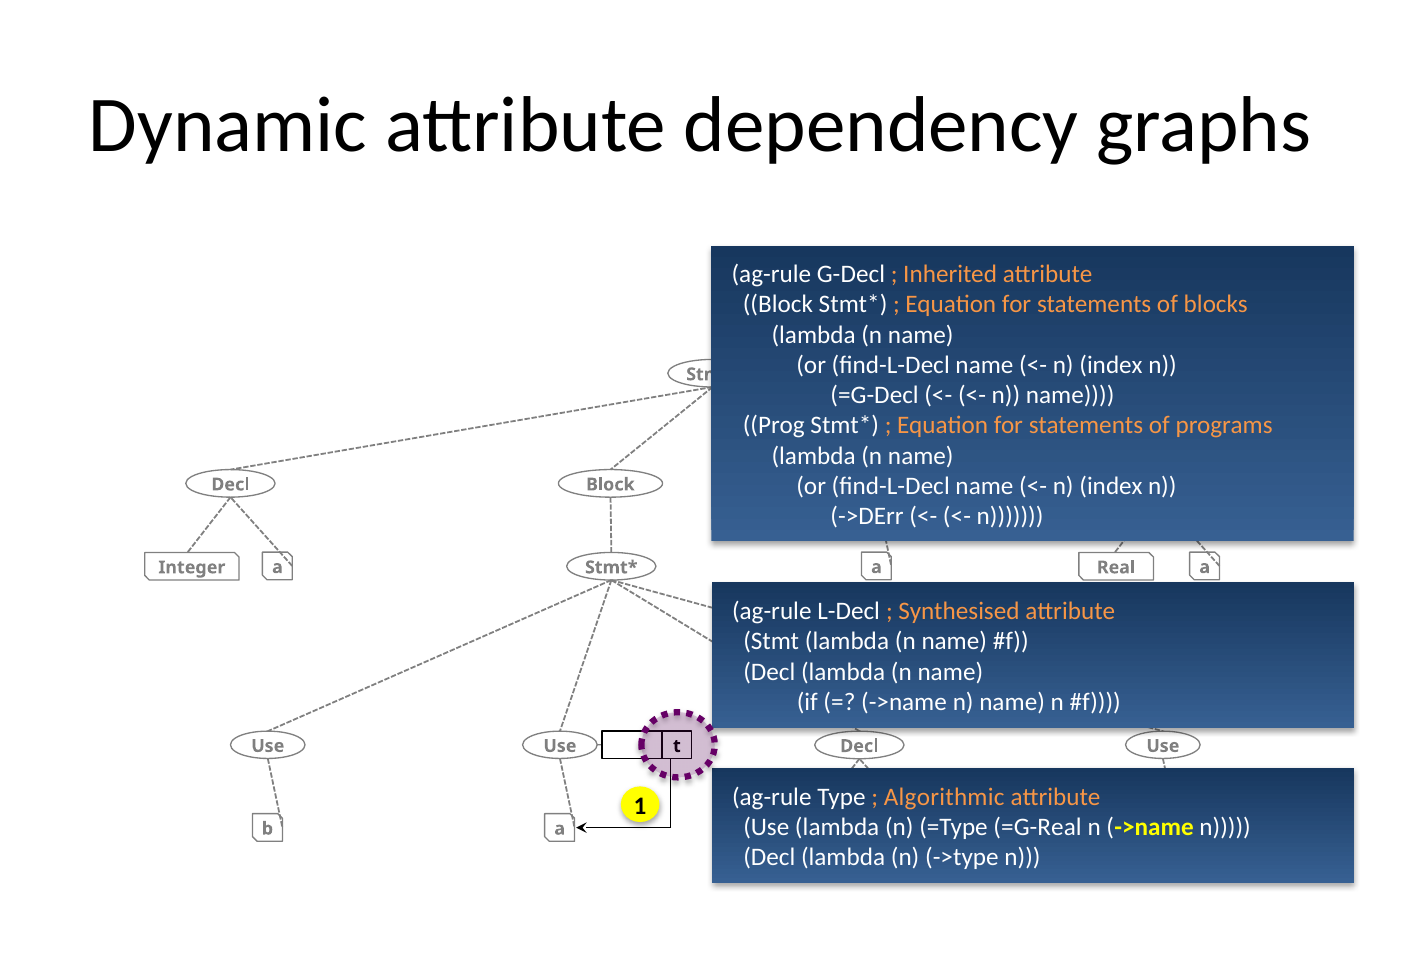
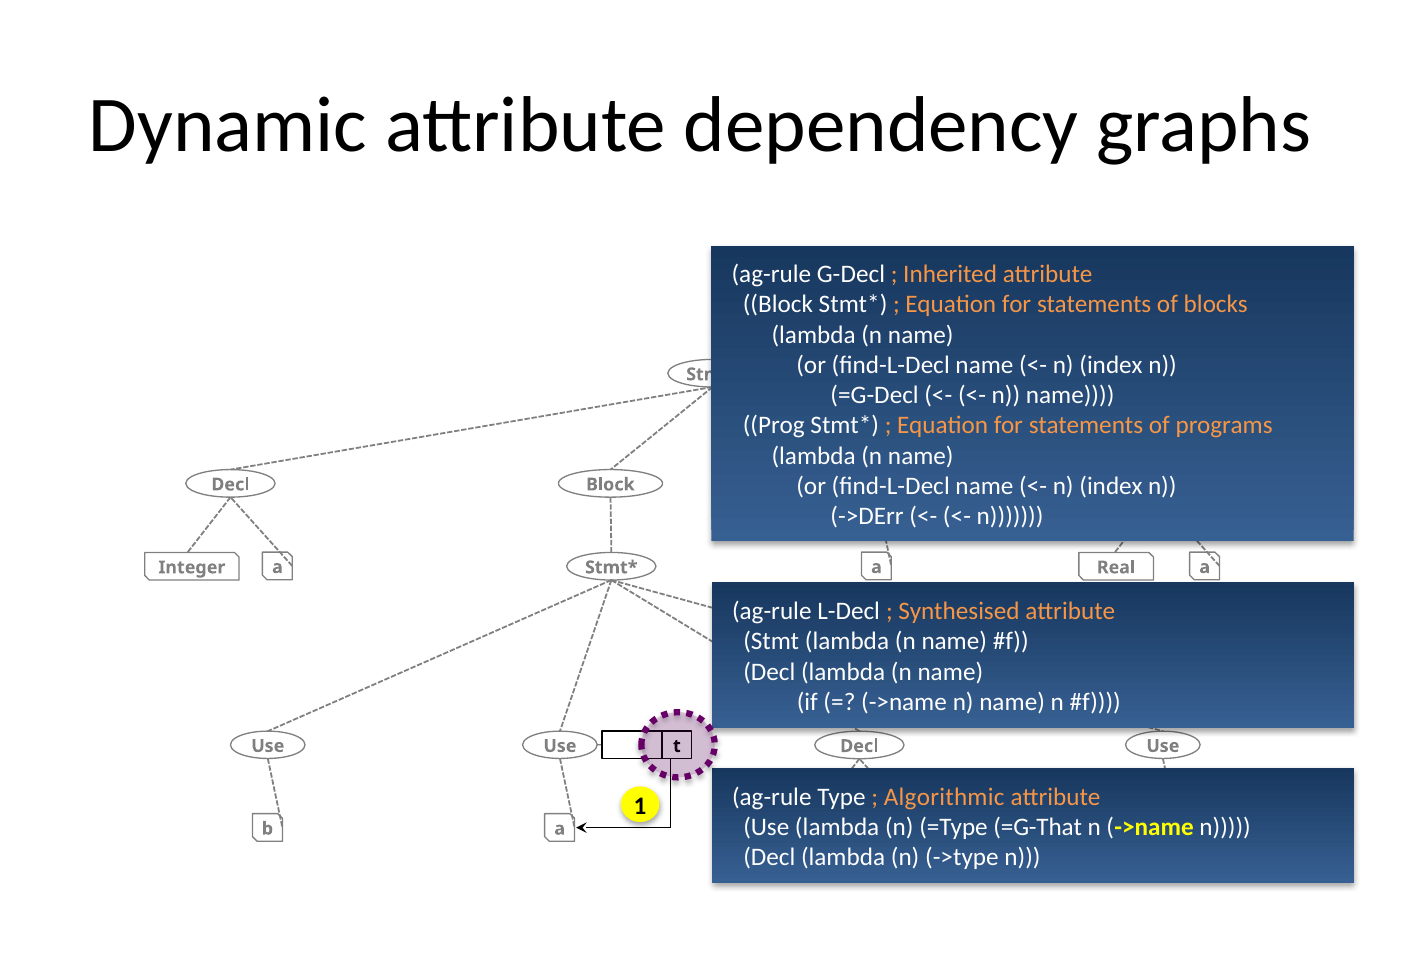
=G-Real: =G-Real -> =G-That
